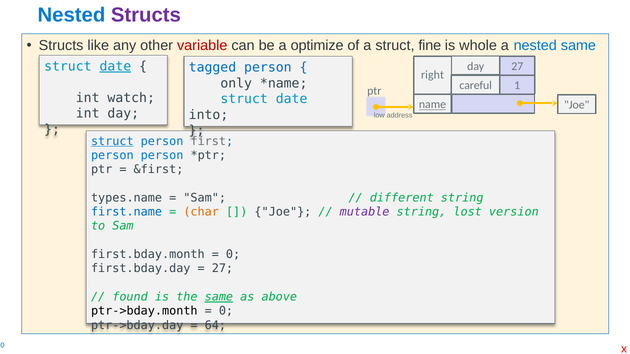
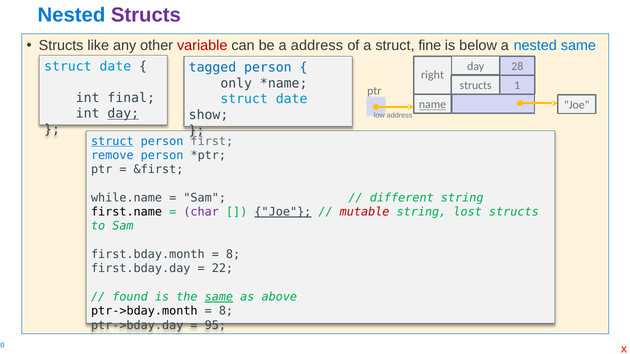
a optimize: optimize -> address
whole: whole -> below
date at (115, 66) underline: present -> none
day 27: 27 -> 28
careful at (476, 86): careful -> structs
watch: watch -> final
day at (123, 114) underline: none -> present
into: into -> show
person at (112, 155): person -> remove
types.name: types.name -> while.name
first.name colour: blue -> black
char colour: orange -> purple
Joe at (283, 212) underline: none -> present
mutable colour: purple -> red
lost version: version -> structs
0 at (233, 255): 0 -> 8
27 at (222, 269): 27 -> 22
0 at (226, 311): 0 -> 8
64: 64 -> 95
